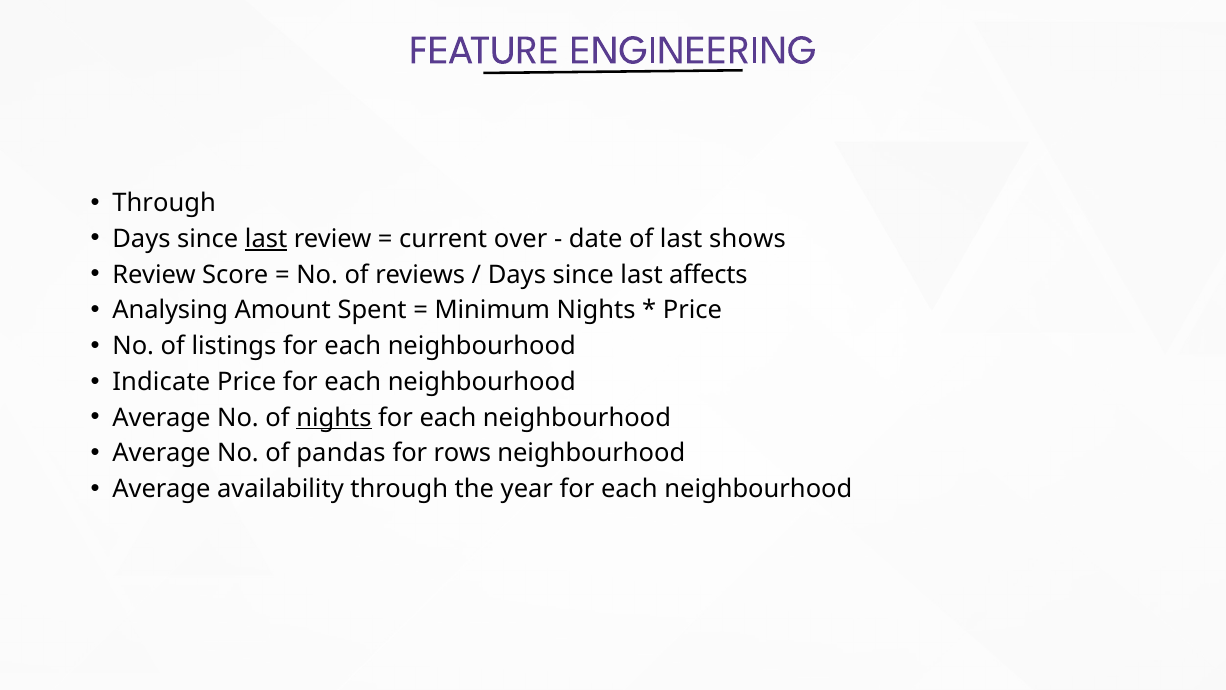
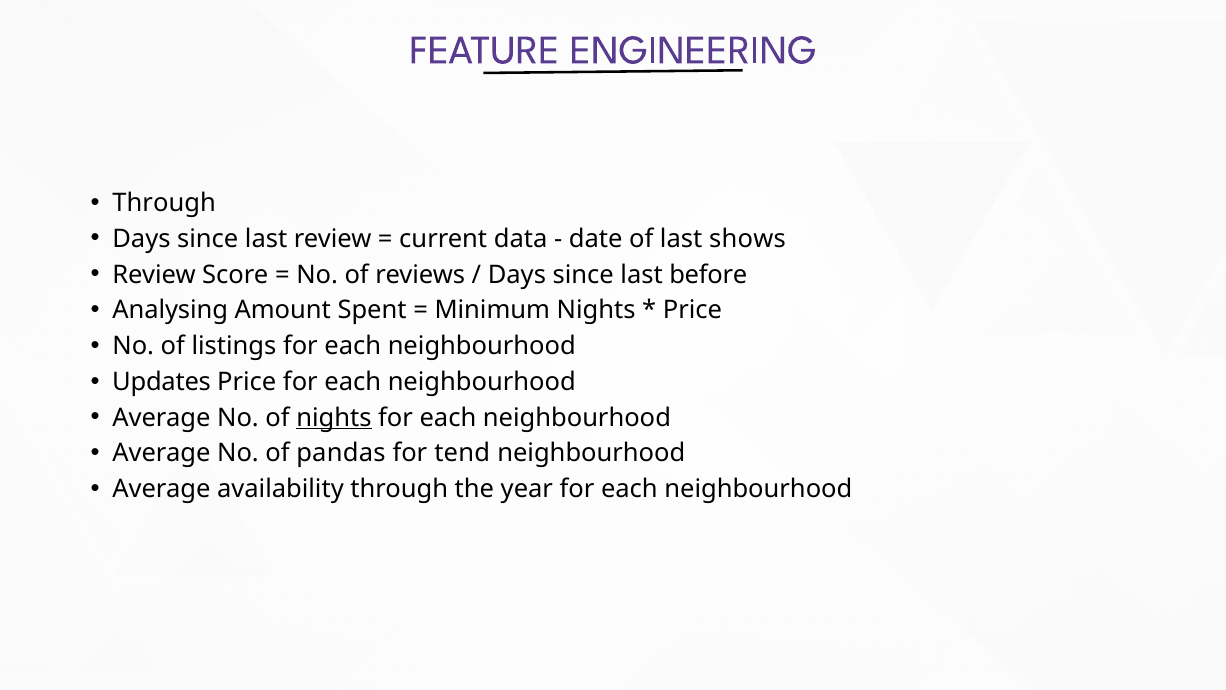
last at (266, 239) underline: present -> none
over: over -> data
affects: affects -> before
Indicate: Indicate -> Updates
rows: rows -> tend
